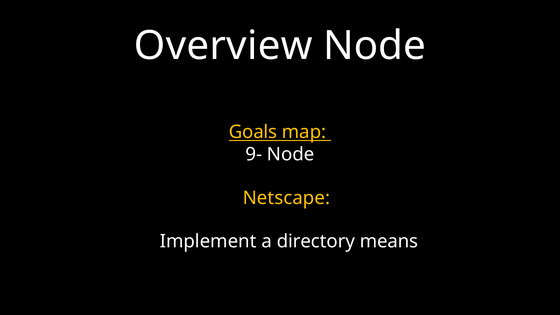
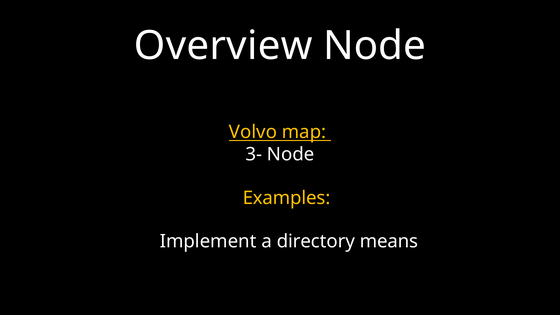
Goals: Goals -> Volvo
9-: 9- -> 3-
Netscape: Netscape -> Examples
